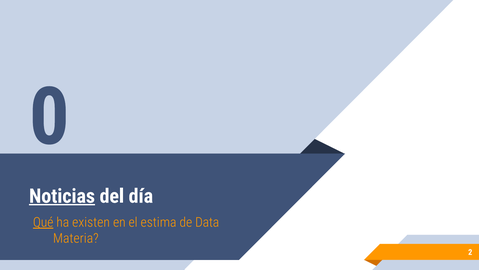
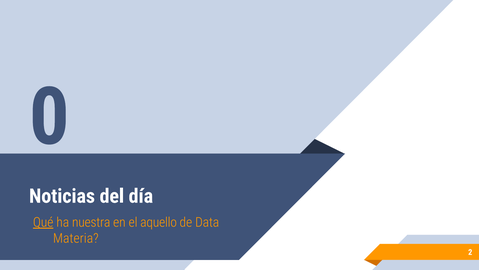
Noticias underline: present -> none
existen: existen -> nuestra
estima: estima -> aquello
